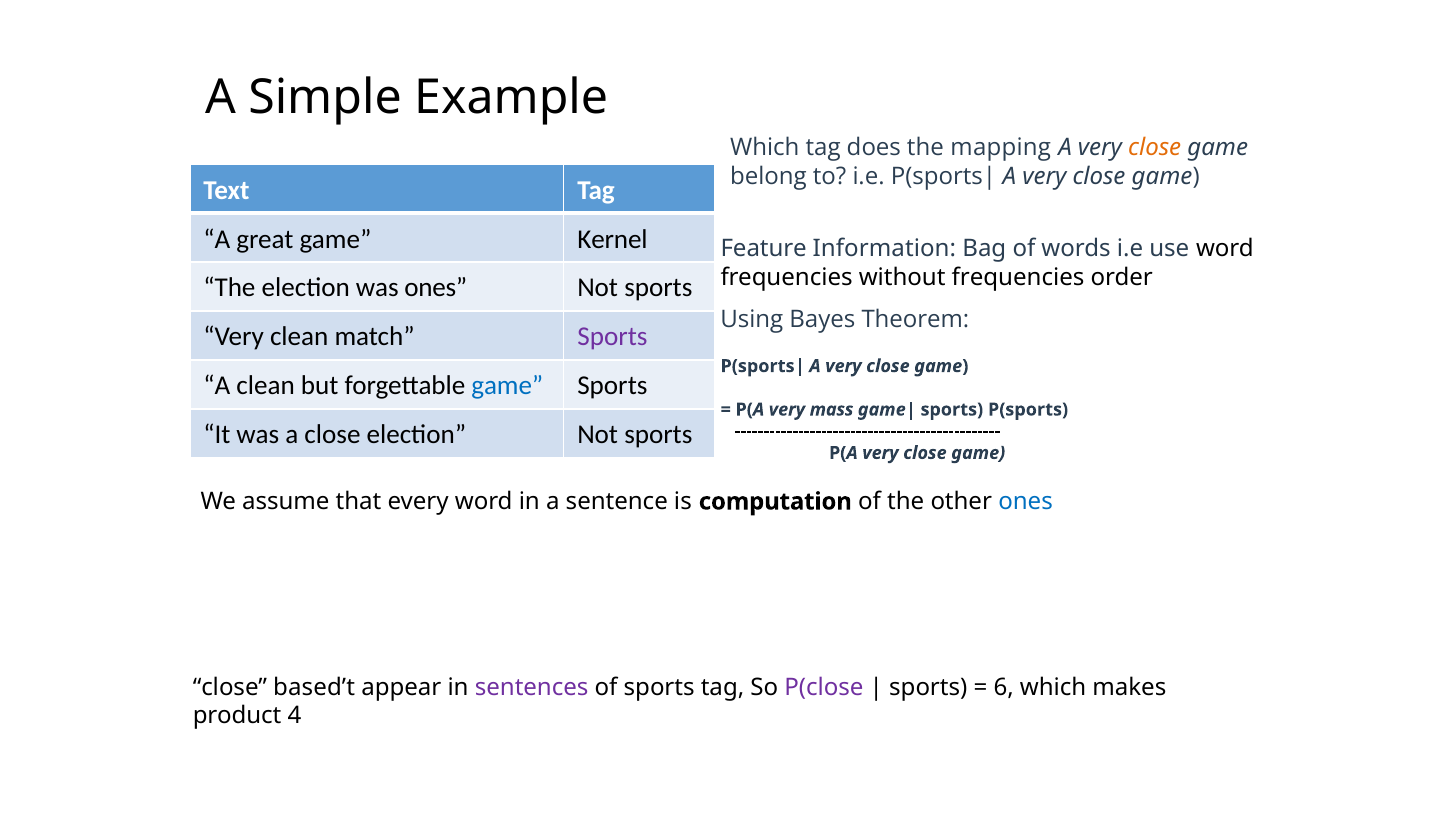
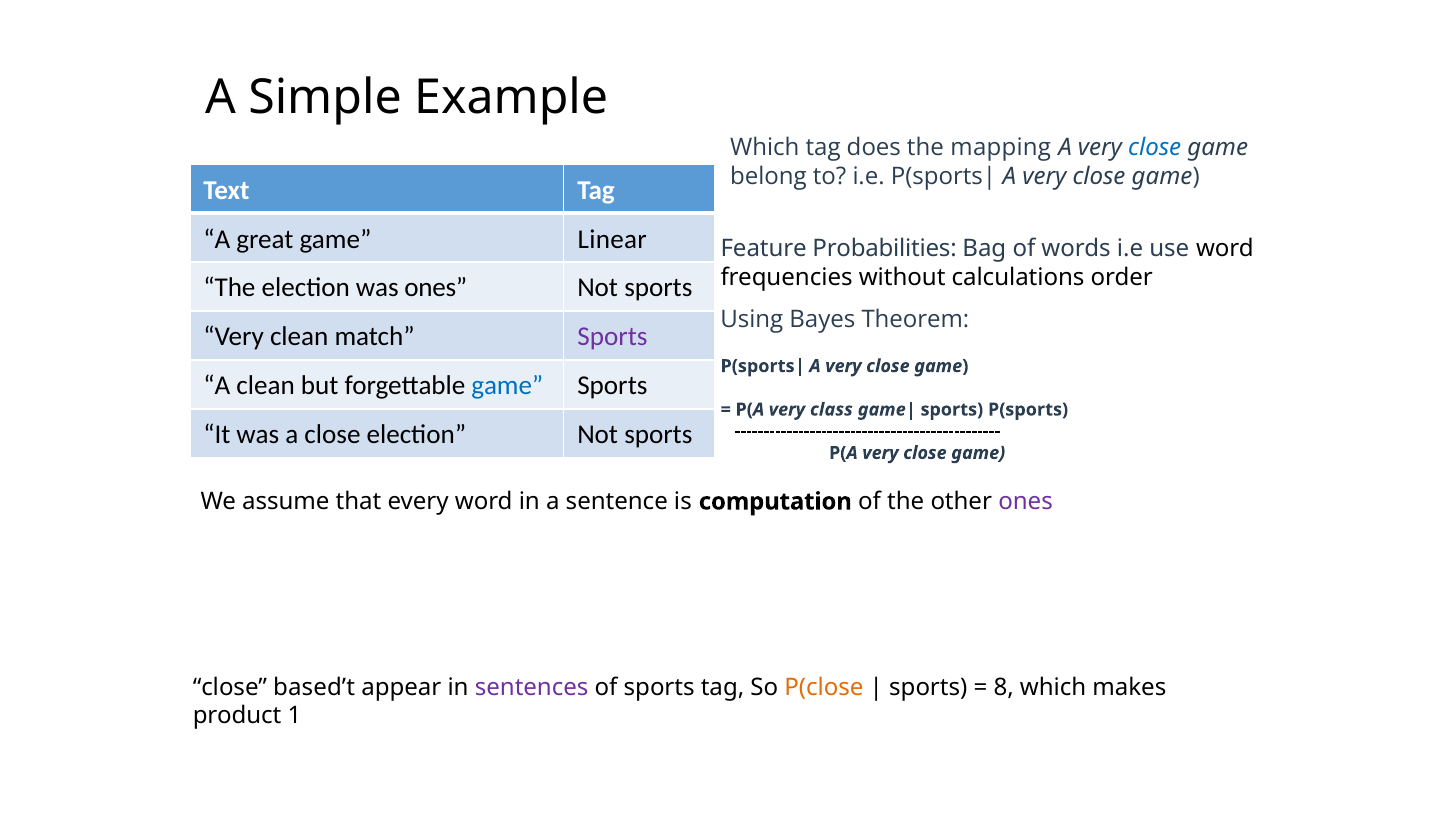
close at (1155, 148) colour: orange -> blue
Kernel: Kernel -> Linear
Information: Information -> Probabilities
without frequencies: frequencies -> calculations
mass: mass -> class
ones at (1026, 502) colour: blue -> purple
P(close colour: purple -> orange
6: 6 -> 8
4: 4 -> 1
